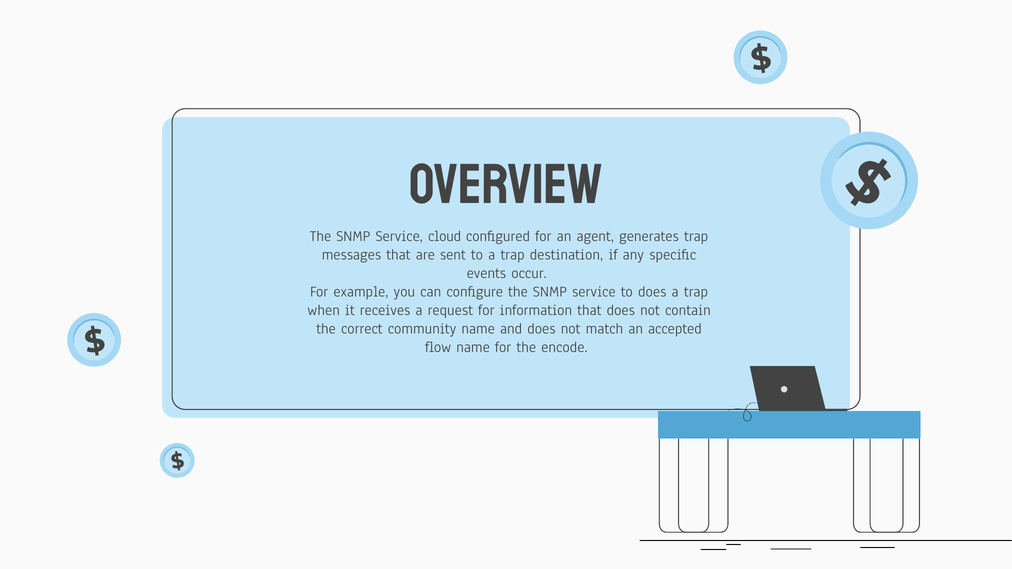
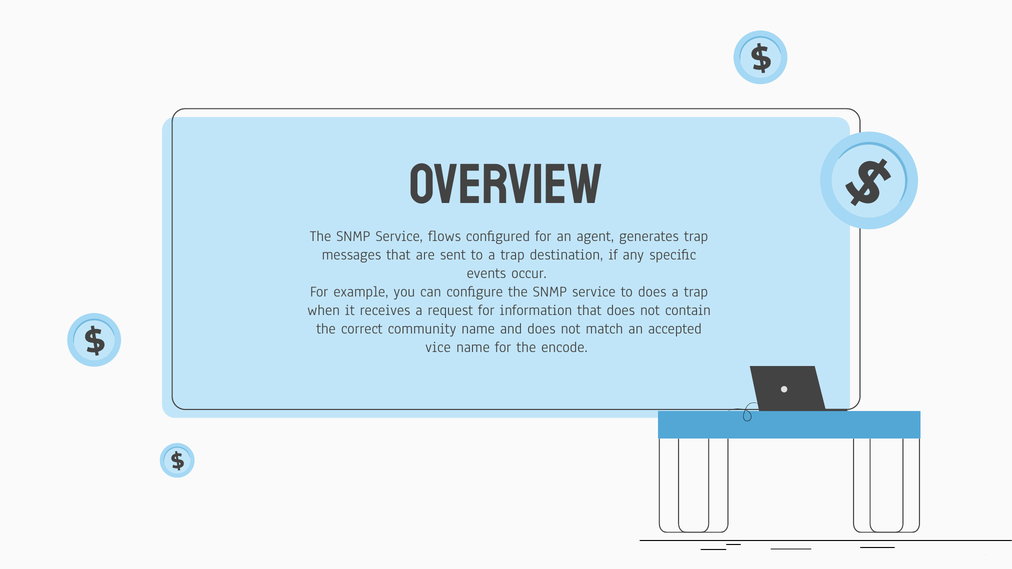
cloud: cloud -> flows
flow: flow -> vice
